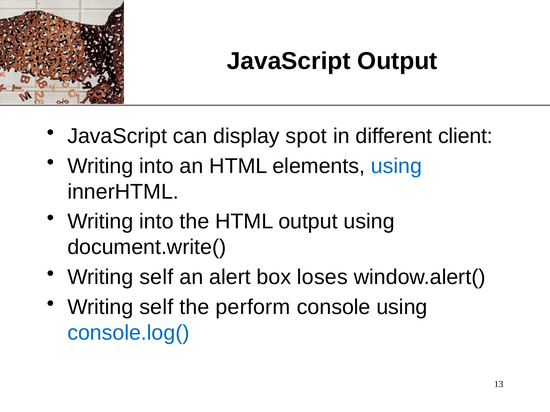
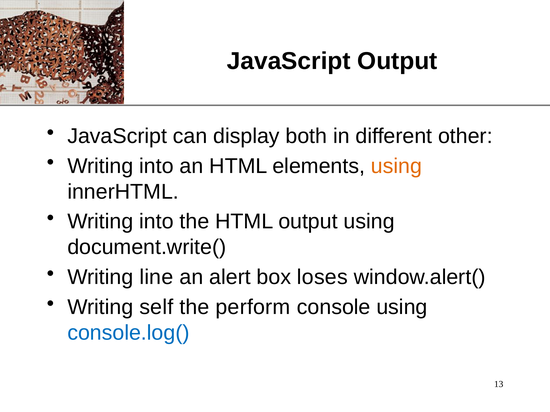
spot: spot -> both
client: client -> other
using at (396, 166) colour: blue -> orange
self at (156, 278): self -> line
